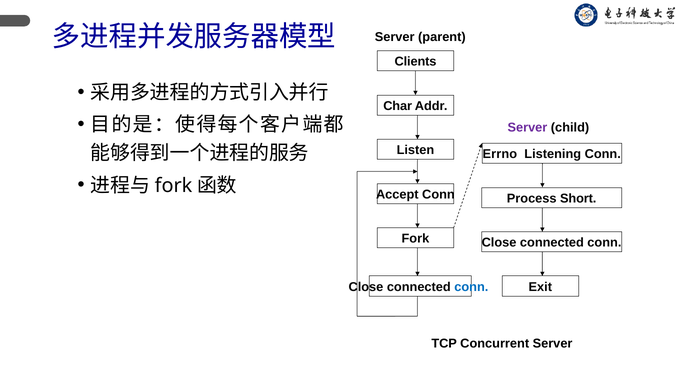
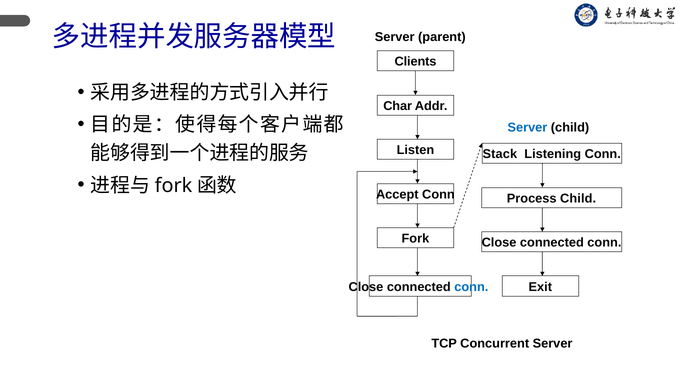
Server at (527, 128) colour: purple -> blue
Errno: Errno -> Stack
Process Short: Short -> Child
